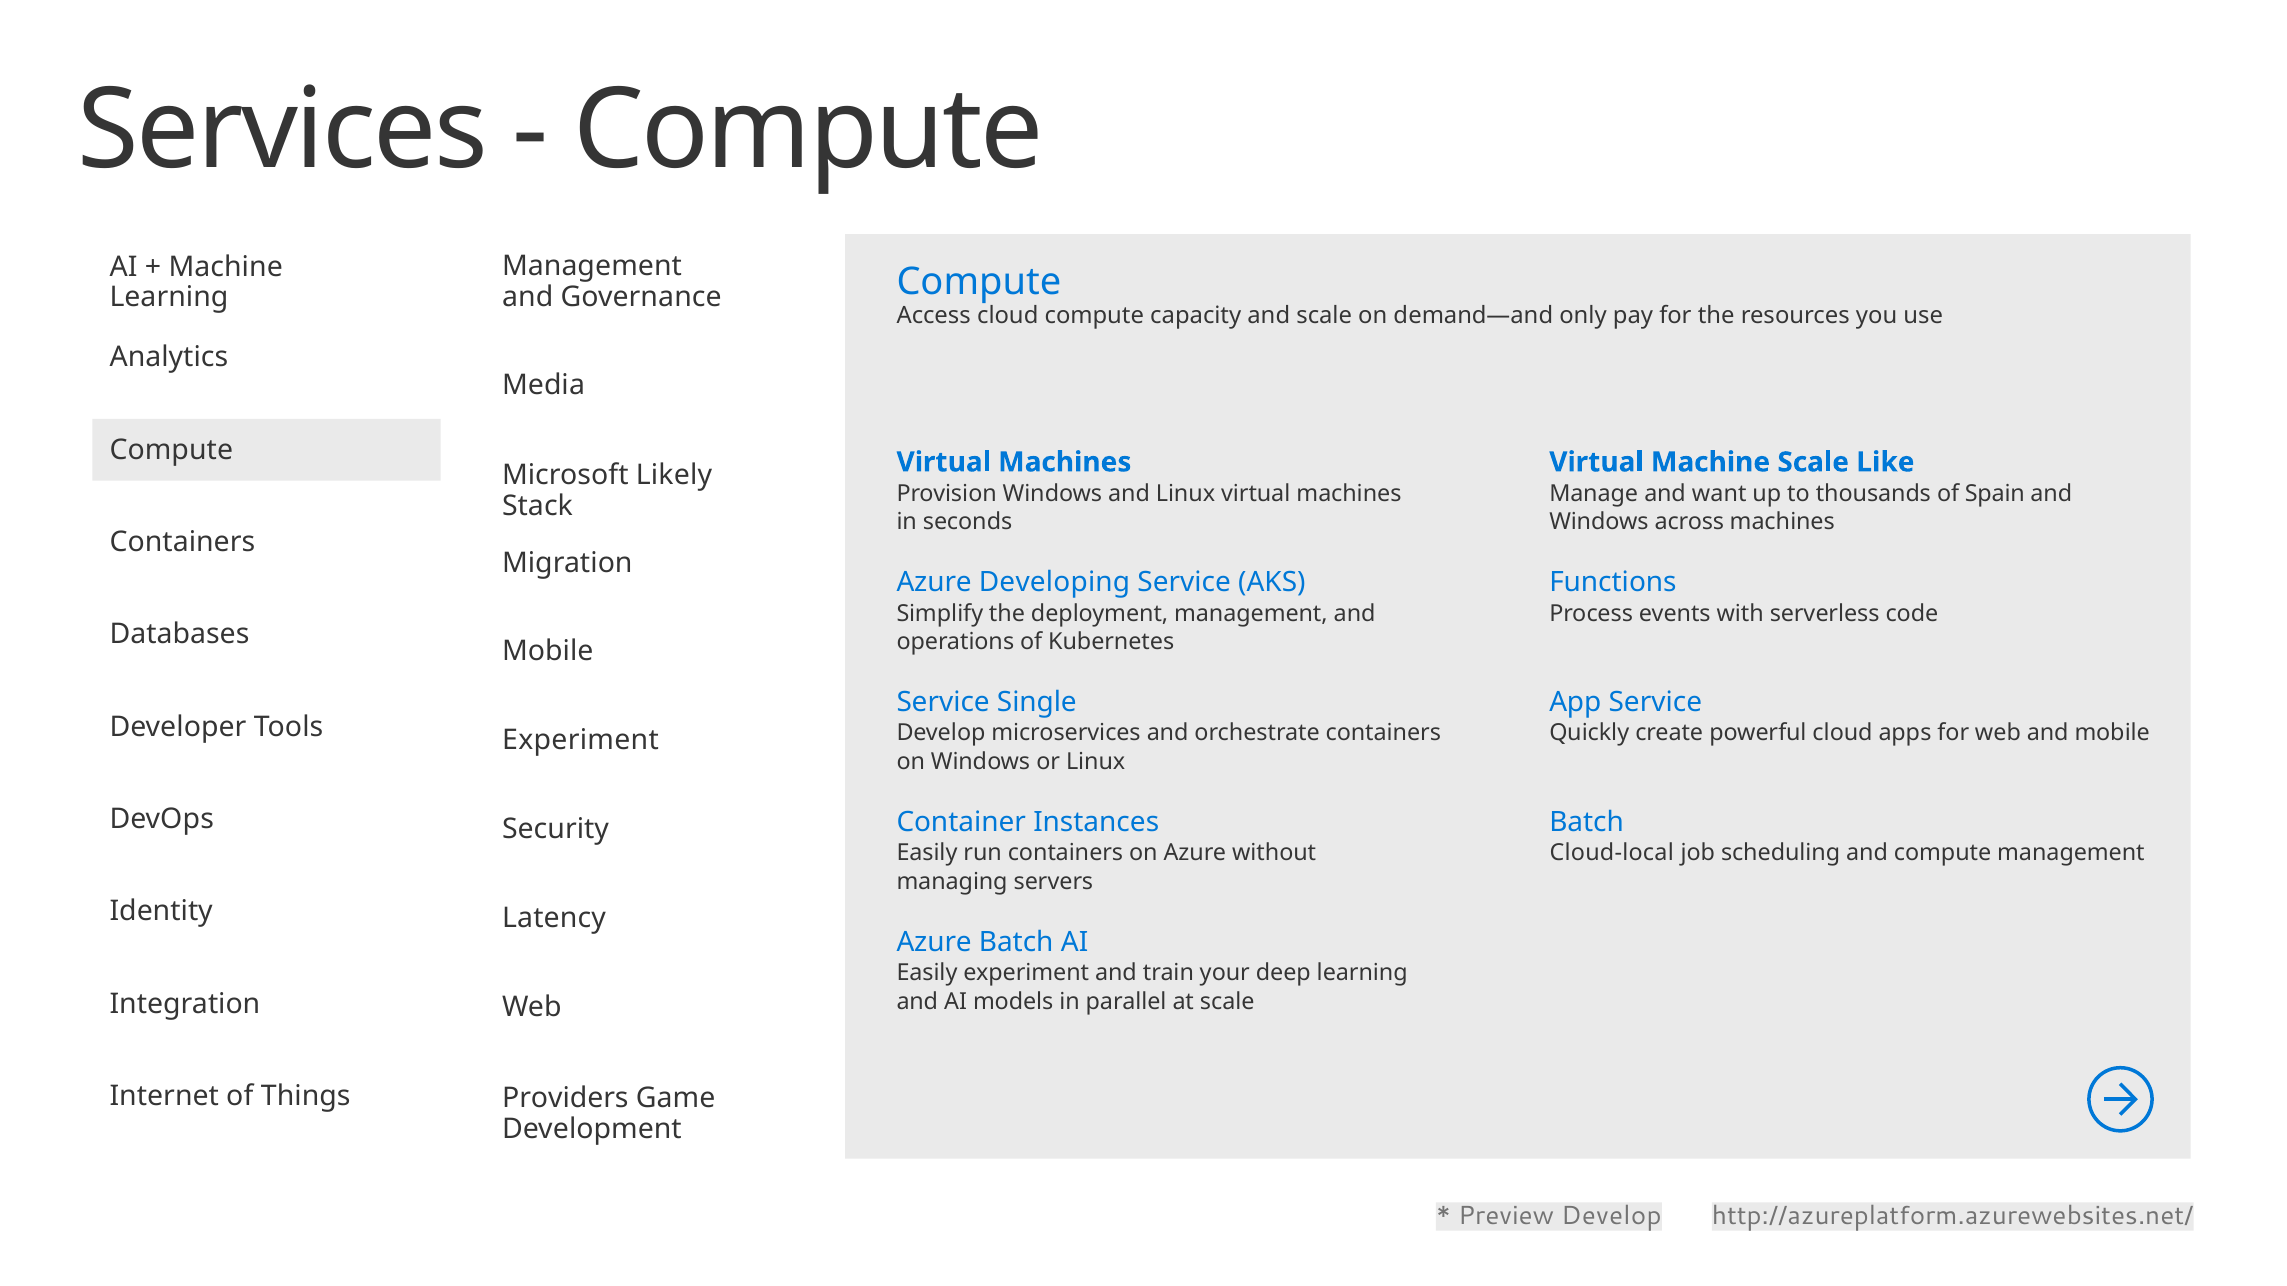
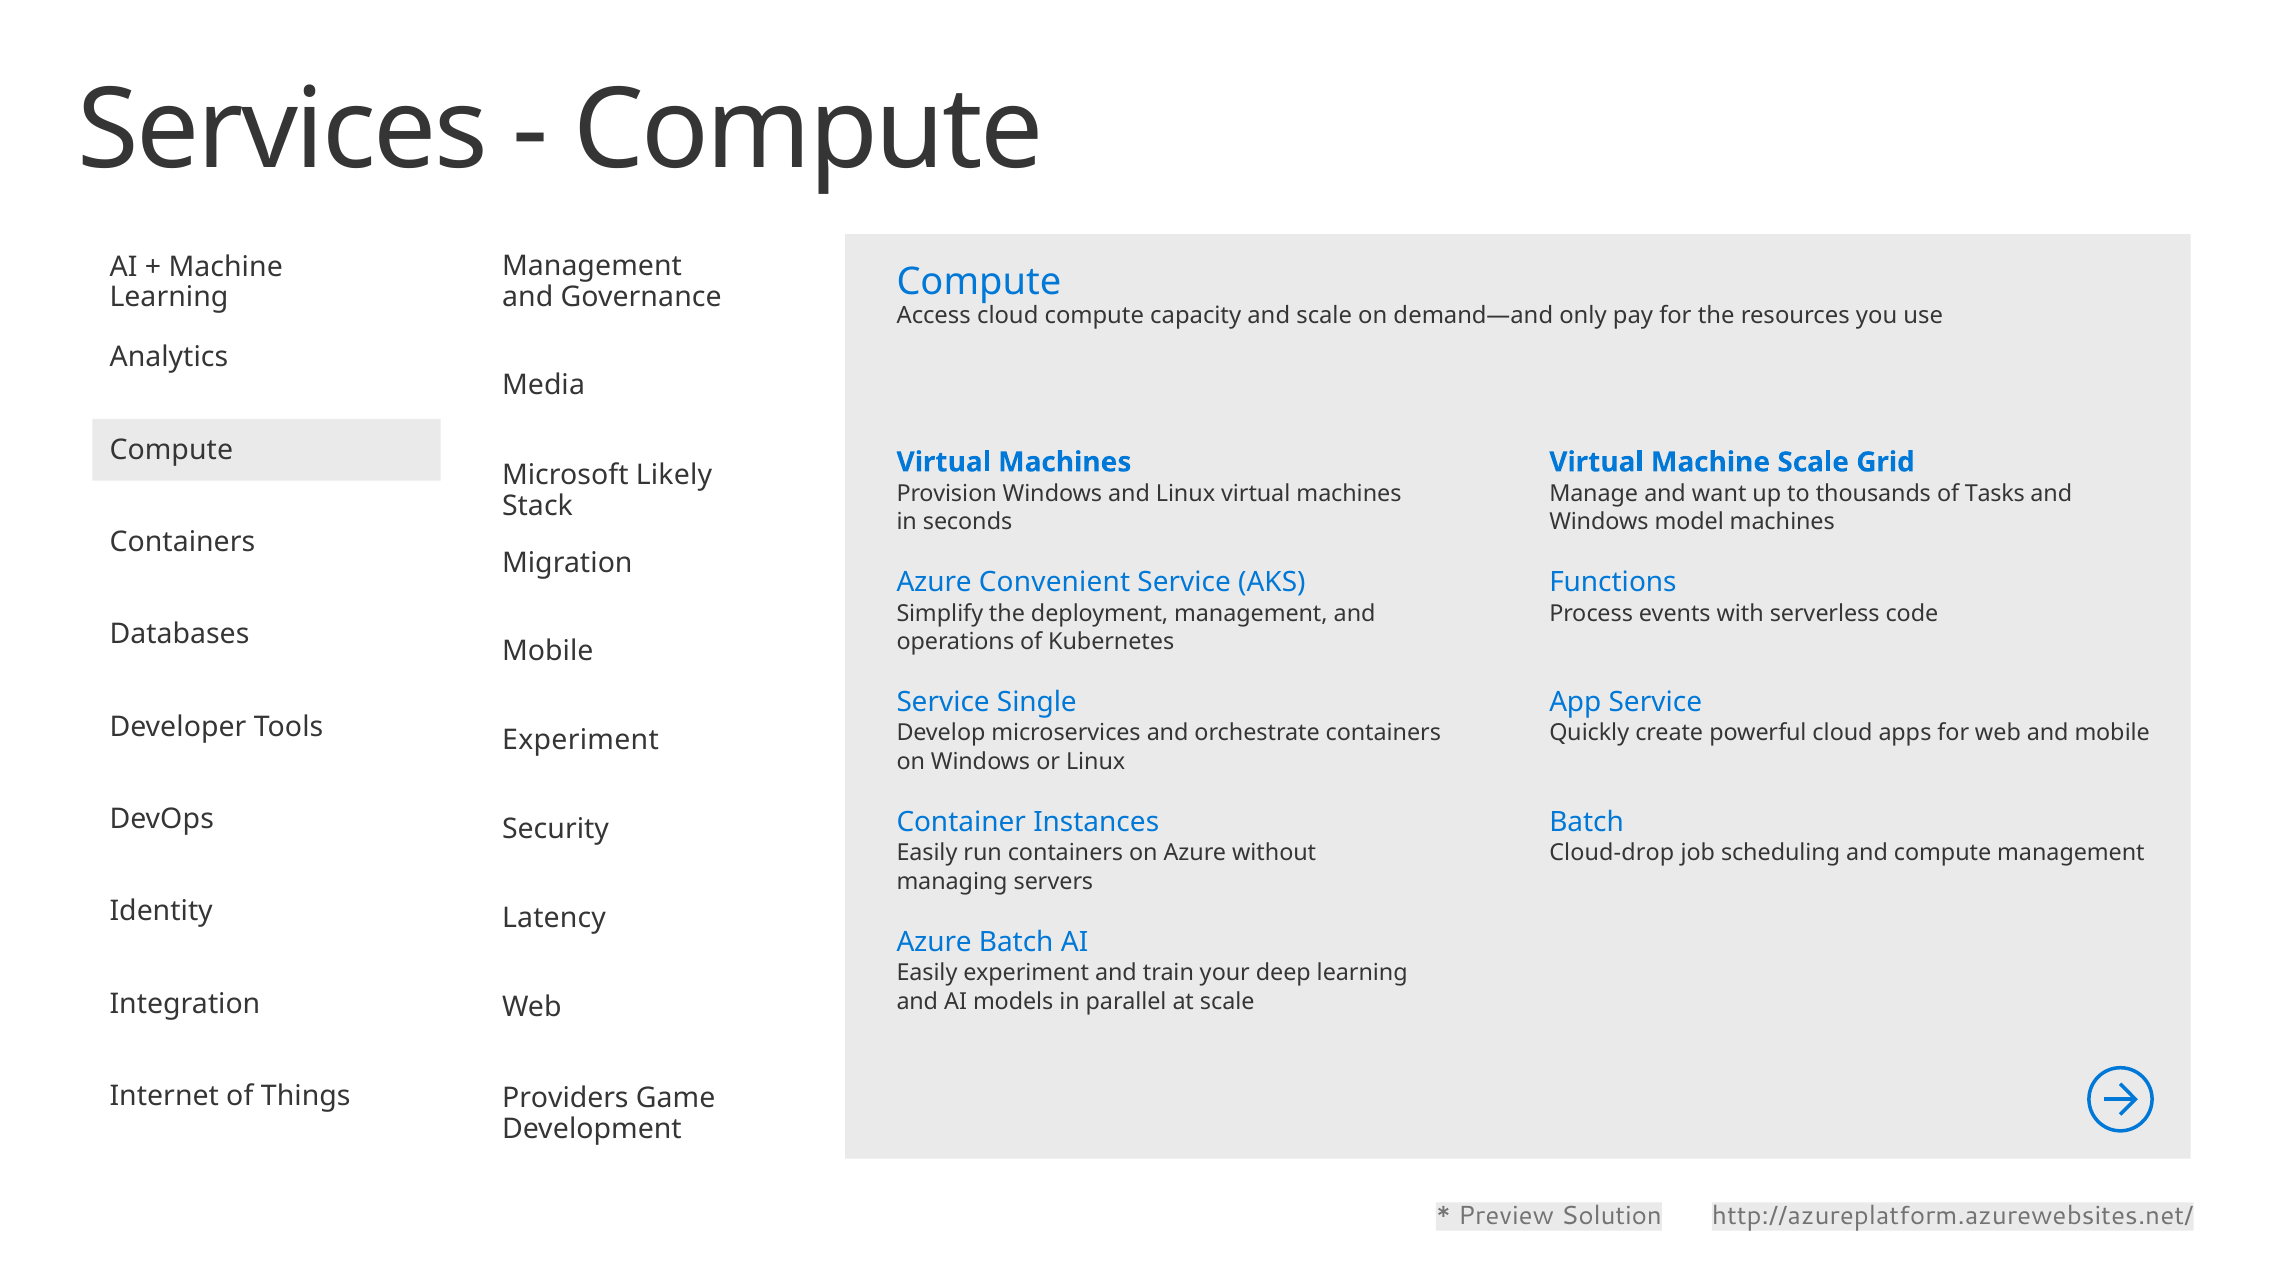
Like: Like -> Grid
Spain: Spain -> Tasks
across: across -> model
Developing: Developing -> Convenient
Cloud-local: Cloud-local -> Cloud-drop
Preview Develop: Develop -> Solution
